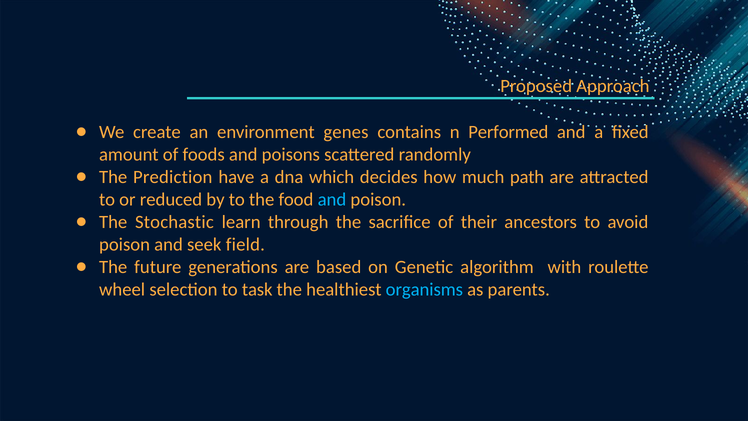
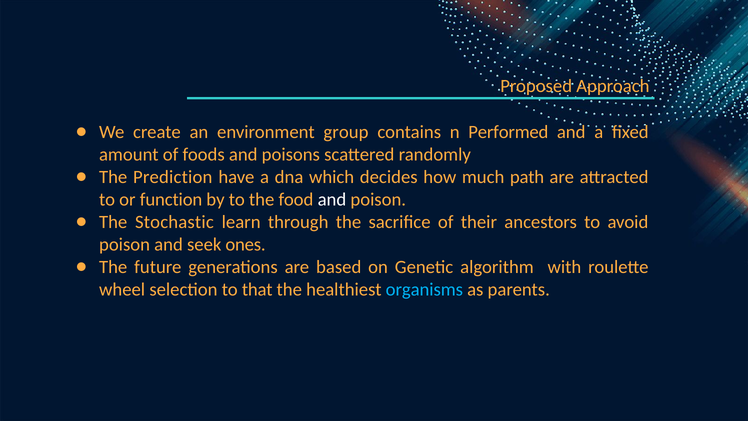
genes: genes -> group
reduced: reduced -> function
and at (332, 199) colour: light blue -> white
field: field -> ones
task: task -> that
